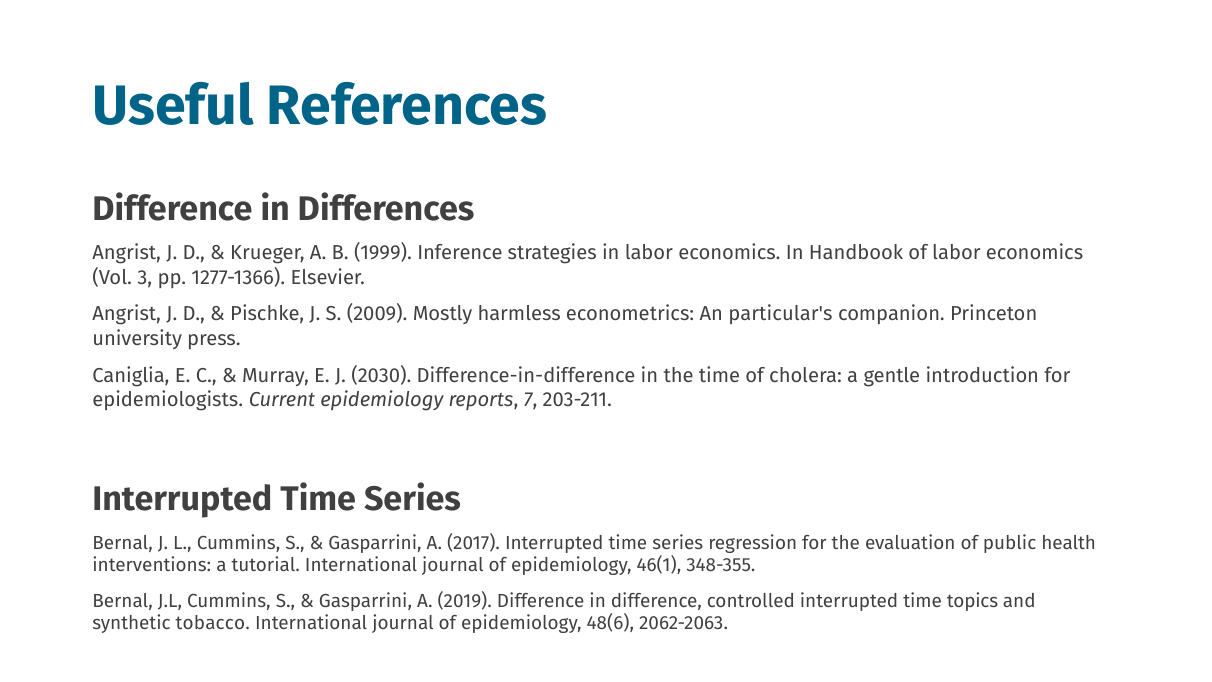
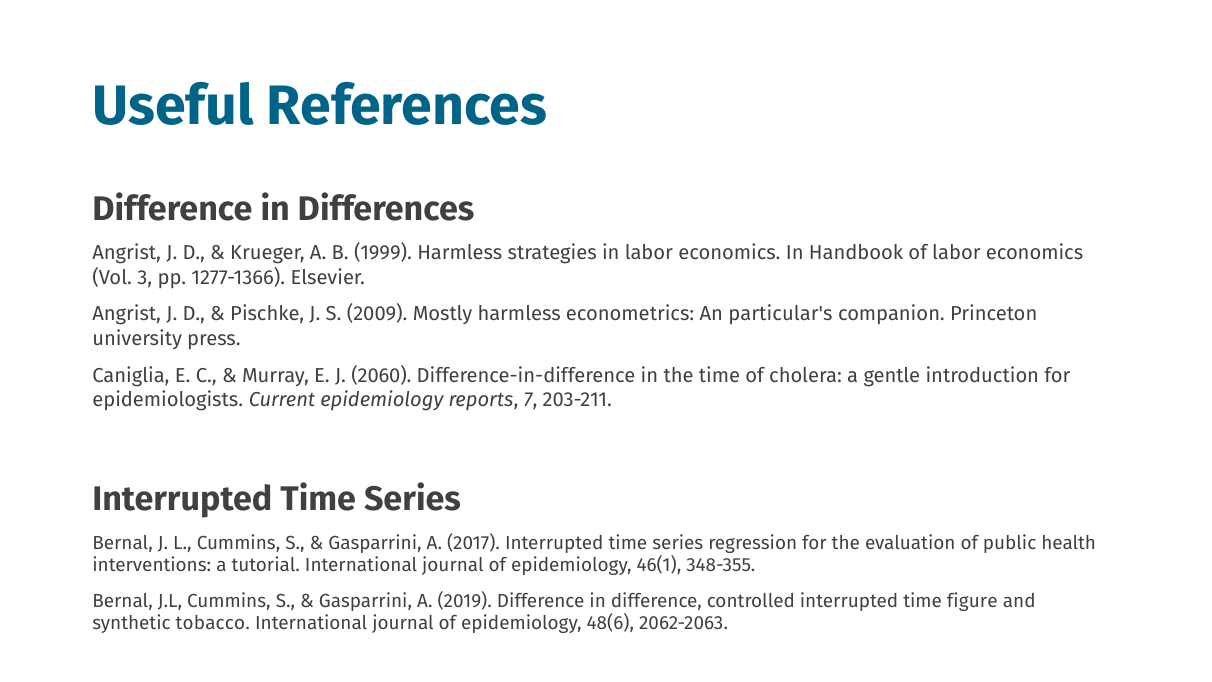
1999 Inference: Inference -> Harmless
2030: 2030 -> 2060
topics: topics -> figure
